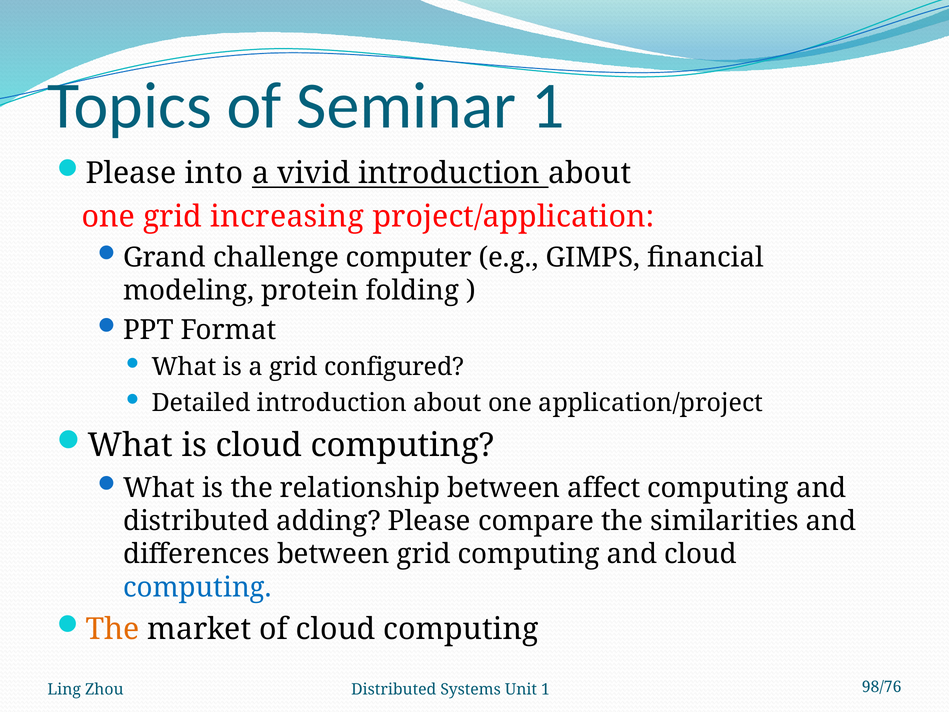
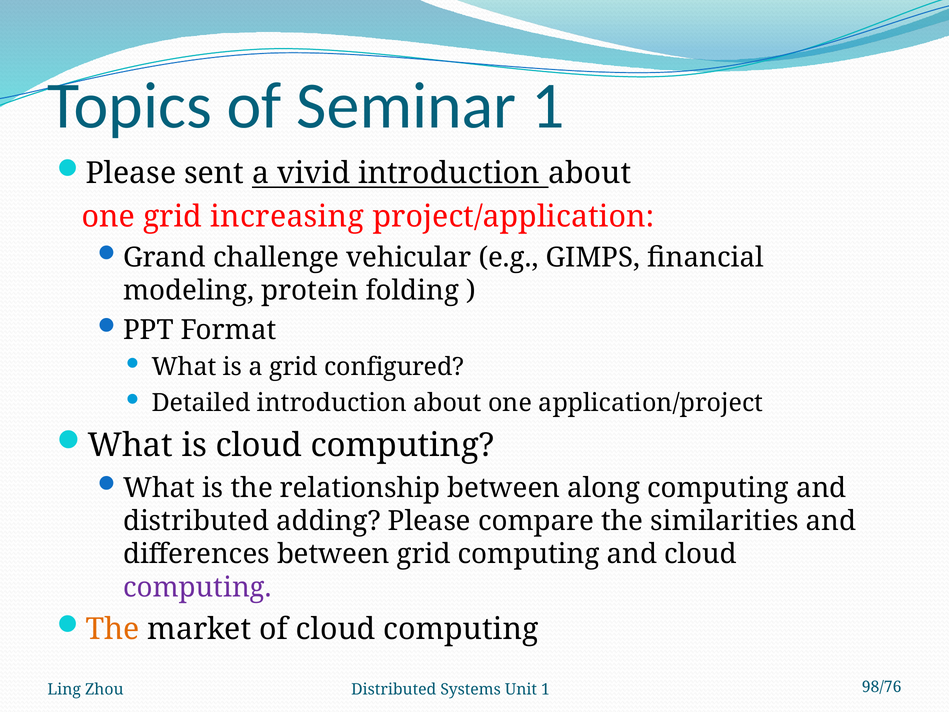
into: into -> sent
computer: computer -> vehicular
affect: affect -> along
computing at (197, 587) colour: blue -> purple
